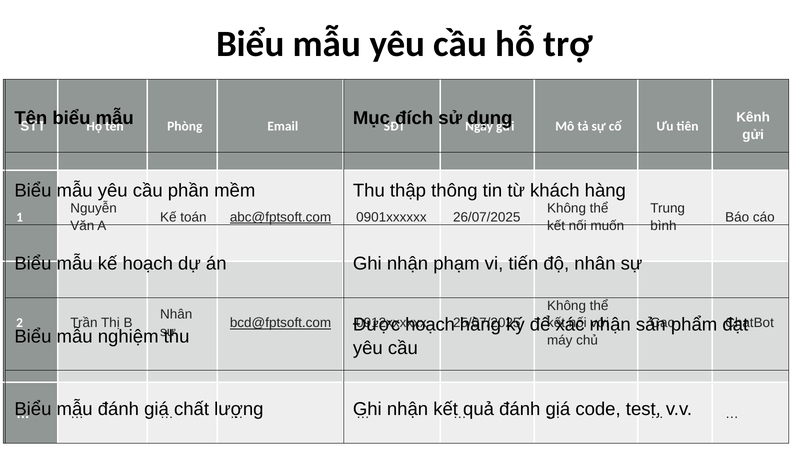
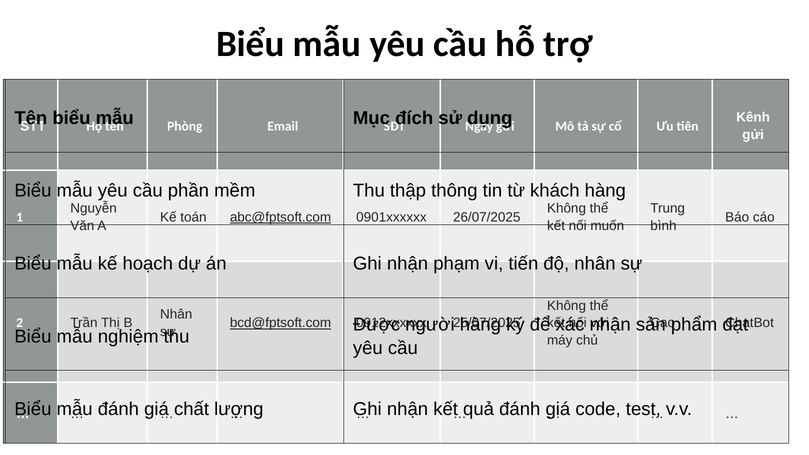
hoạch at (430, 325): hoạch -> người
